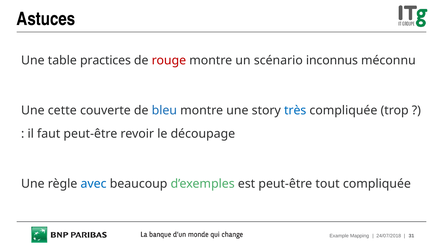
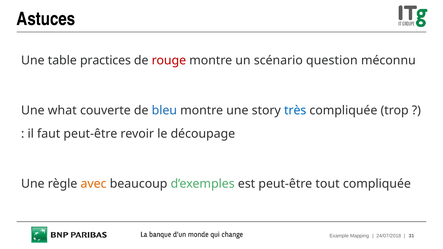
inconnus: inconnus -> question
cette: cette -> what
avec colour: blue -> orange
